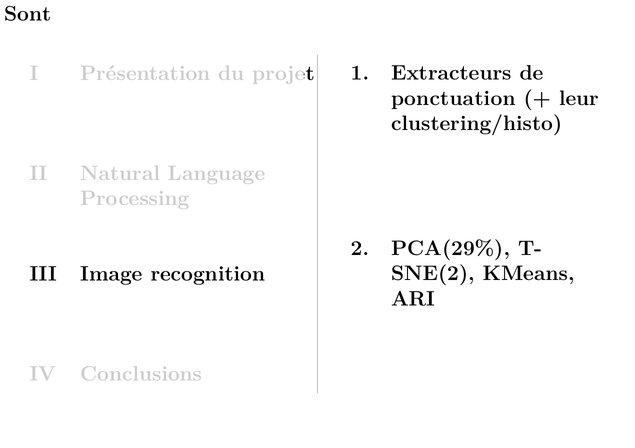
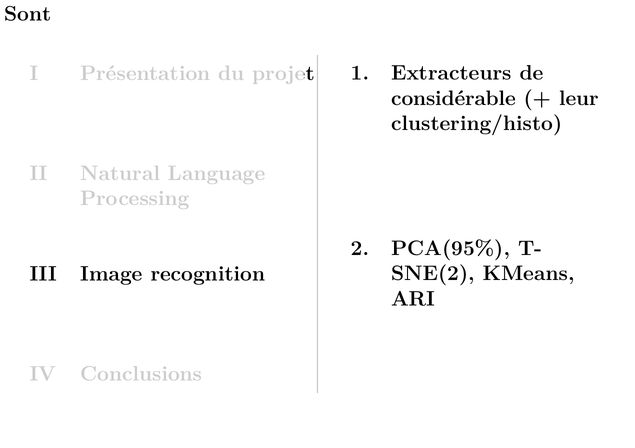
ponctuation: ponctuation -> considérable
PCA(29%: PCA(29% -> PCA(95%
